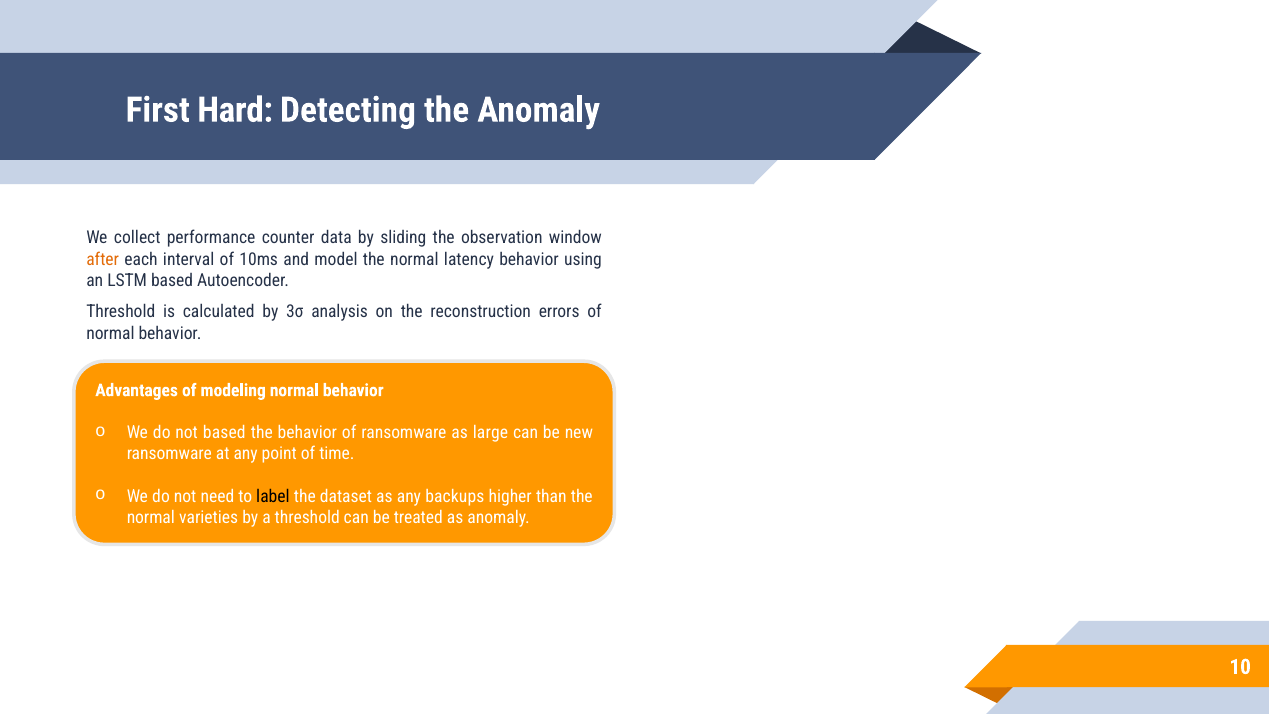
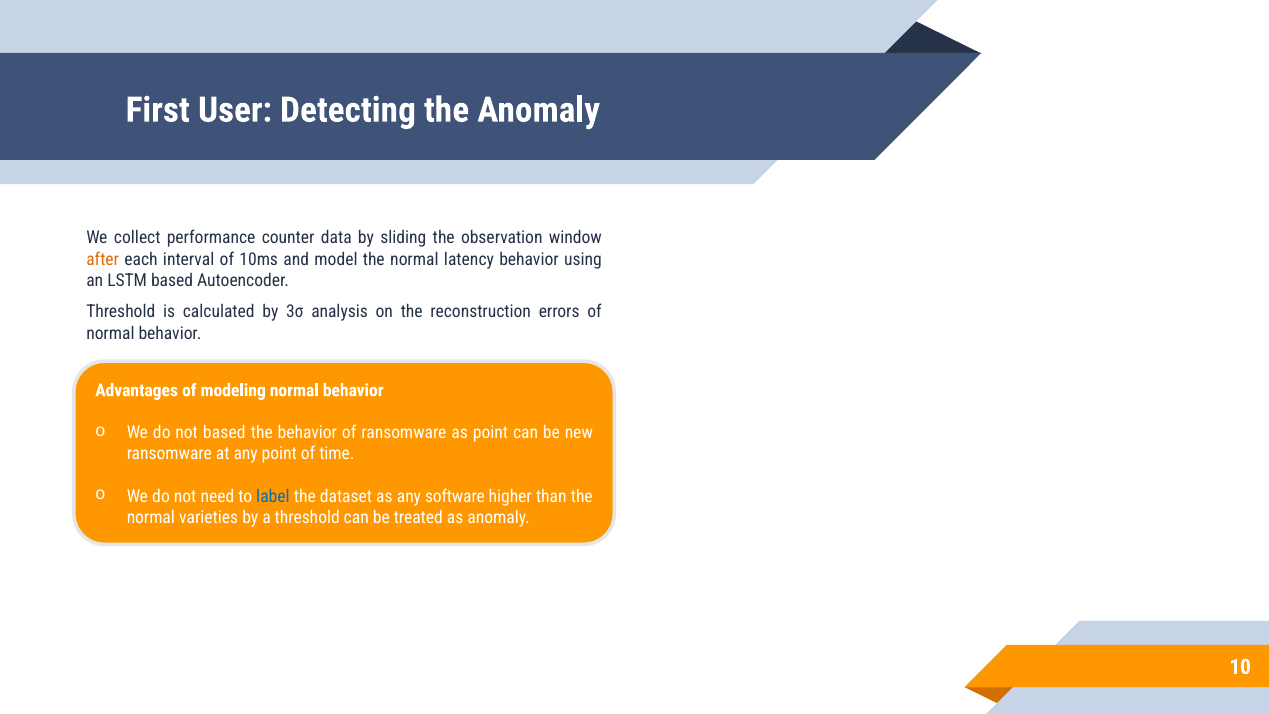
Hard: Hard -> User
as large: large -> point
label colour: black -> blue
backups: backups -> software
